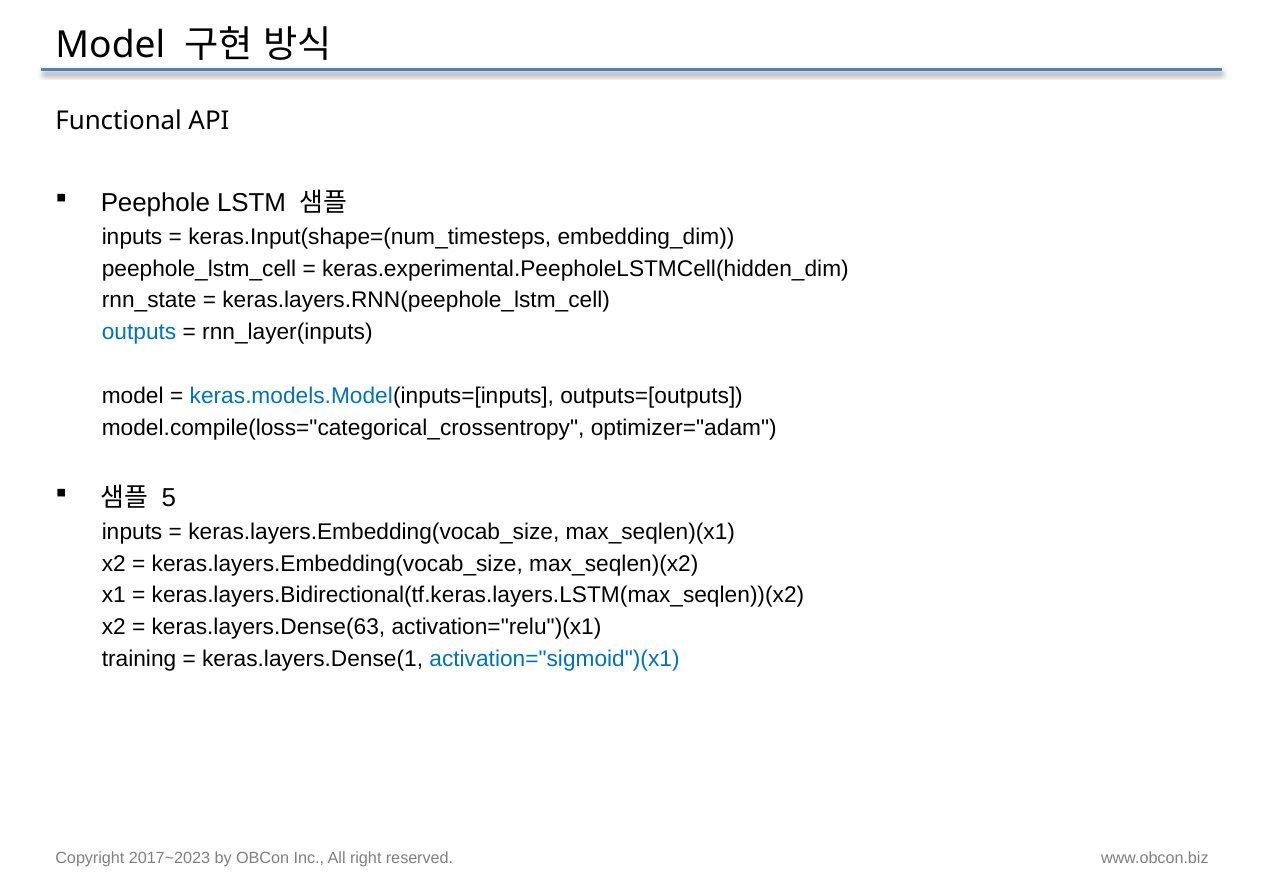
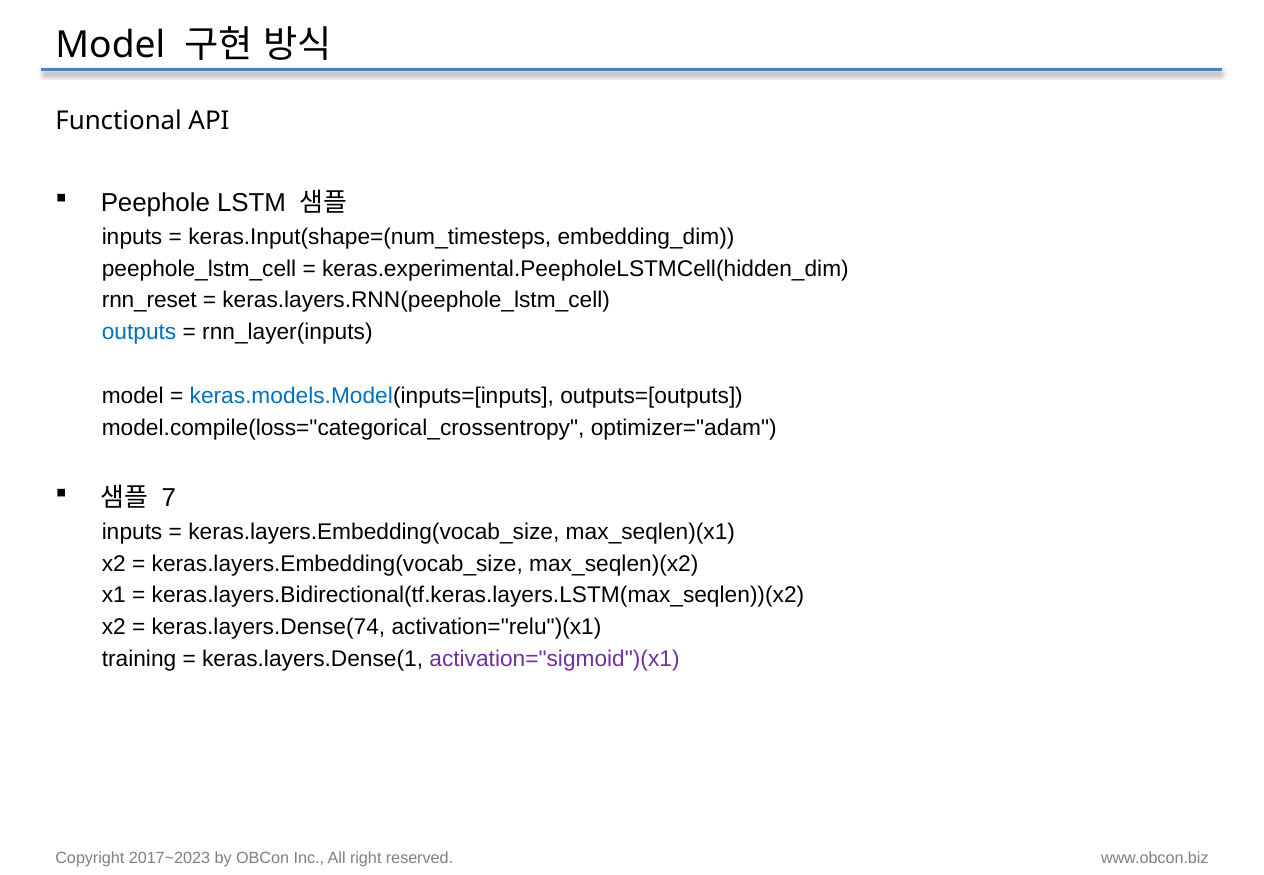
rnn_state: rnn_state -> rnn_reset
5: 5 -> 7
keras.layers.Dense(63: keras.layers.Dense(63 -> keras.layers.Dense(74
activation="sigmoid")(x1 colour: blue -> purple
